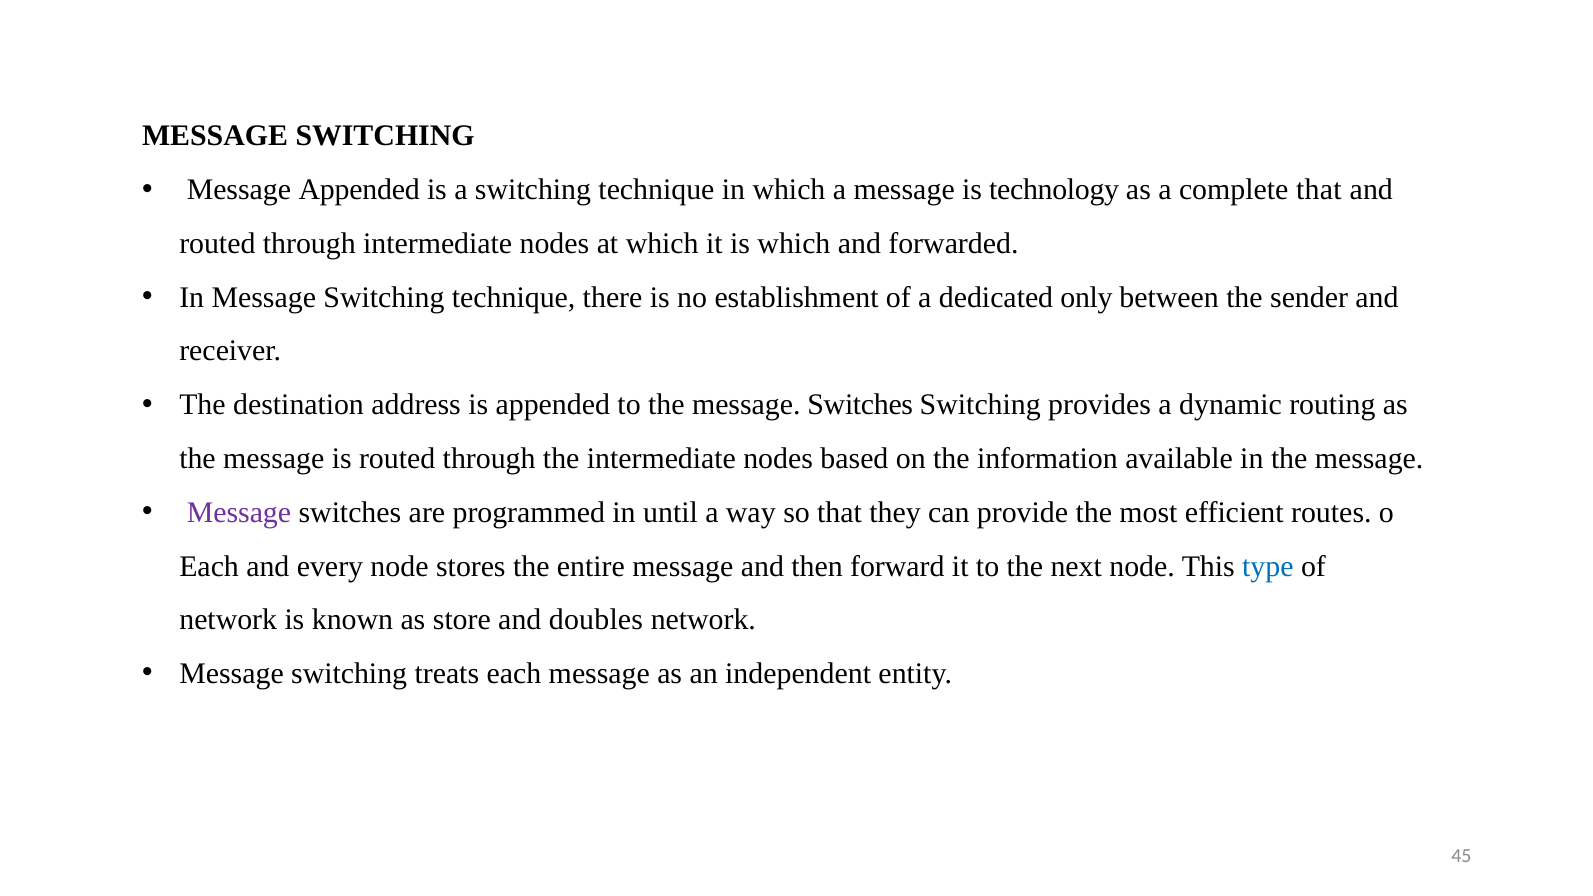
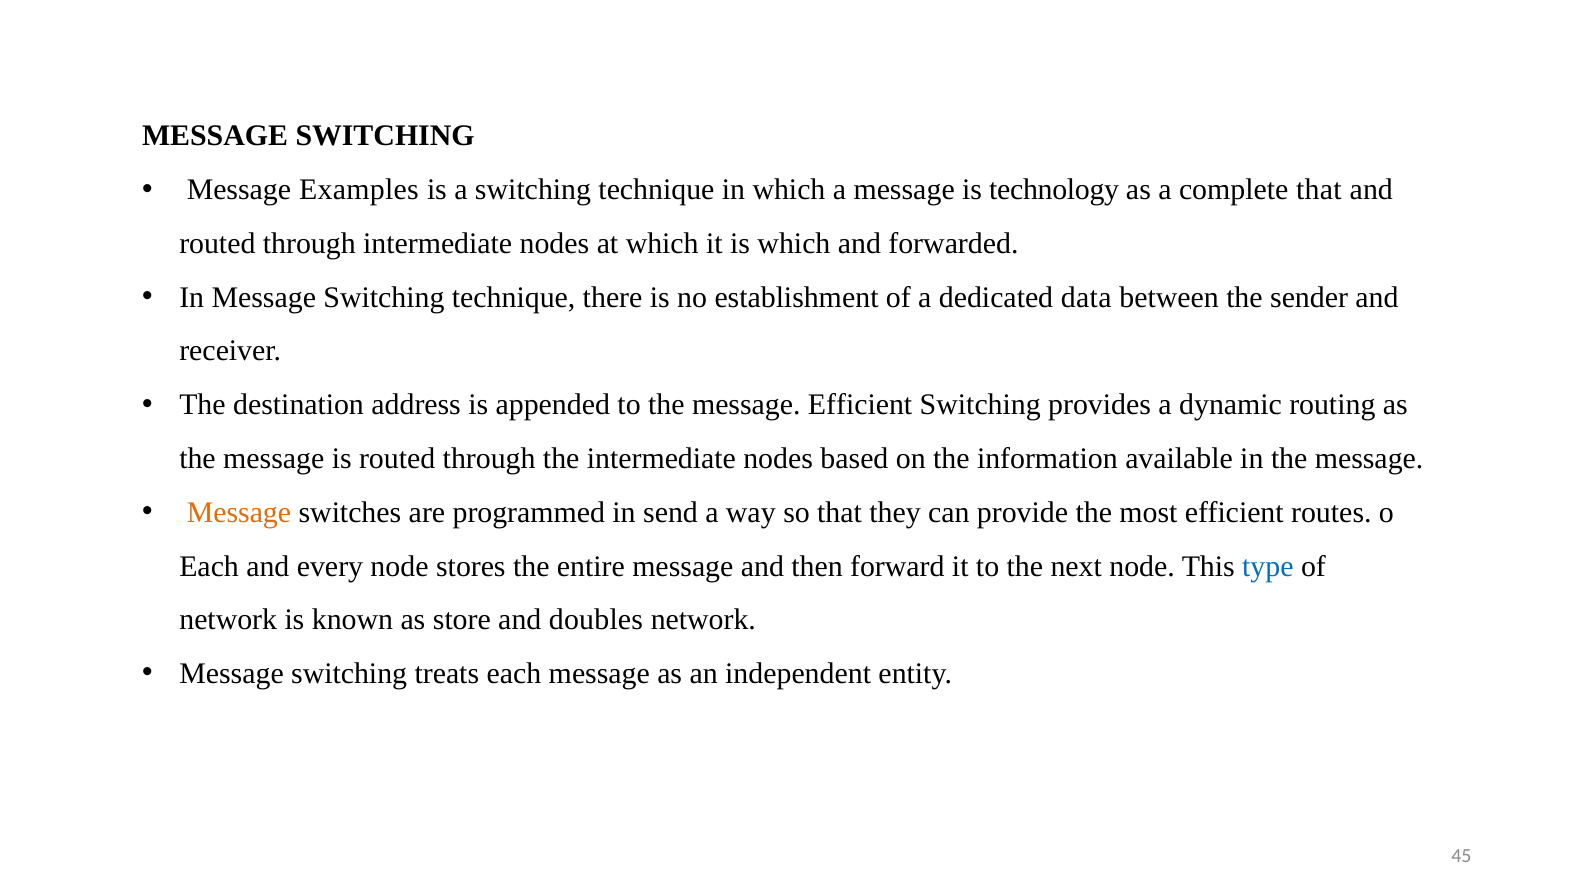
Message Appended: Appended -> Examples
only: only -> data
the message Switches: Switches -> Efficient
Message at (239, 512) colour: purple -> orange
until: until -> send
